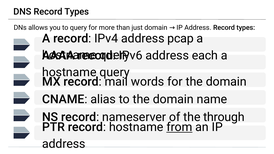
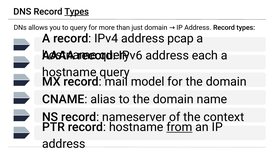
Types at (77, 12) underline: none -> present
words: words -> model
through: through -> context
